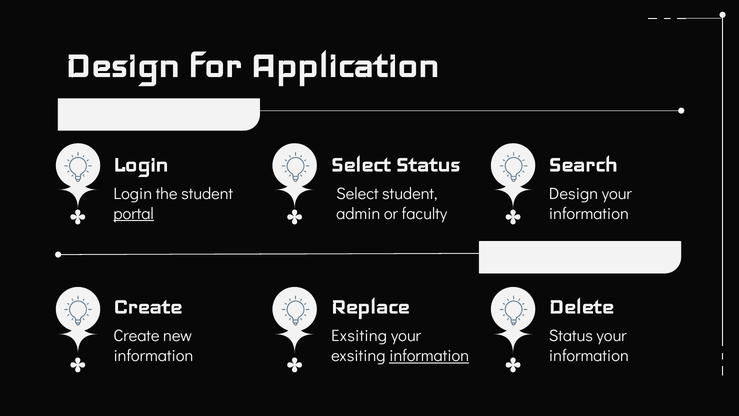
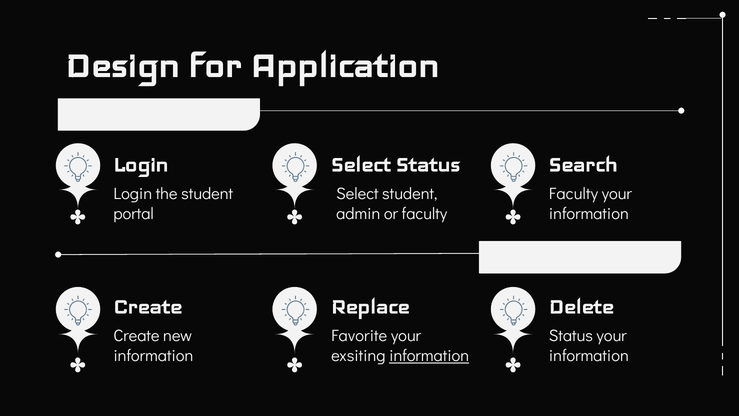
Design at (573, 194): Design -> Faculty
portal underline: present -> none
Exsiting at (359, 336): Exsiting -> Favorite
